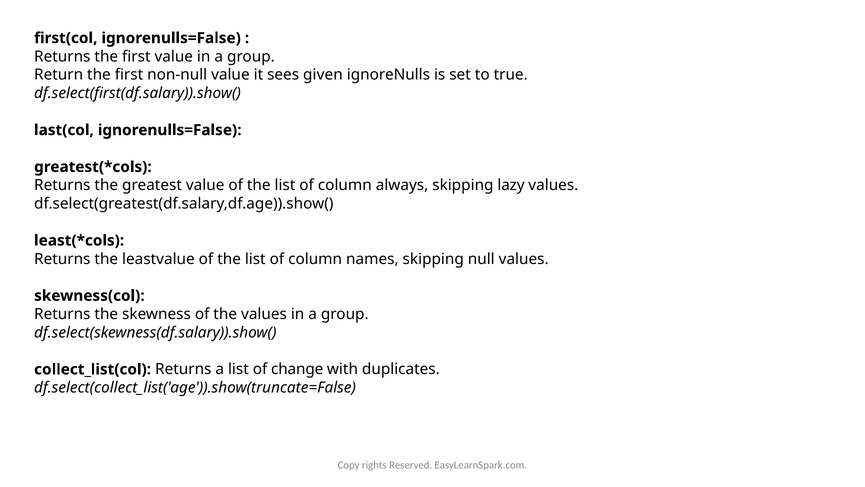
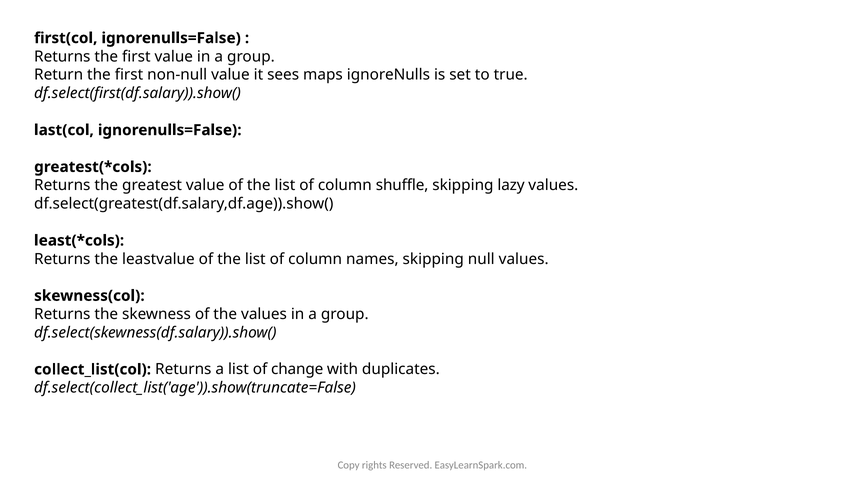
given: given -> maps
always: always -> shuffle
